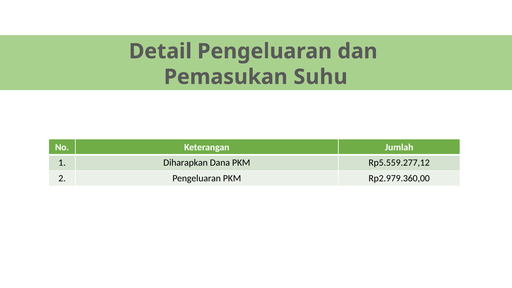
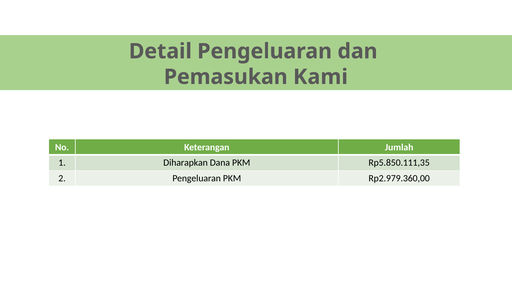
Suhu: Suhu -> Kami
Rp5.559.277,12: Rp5.559.277,12 -> Rp5.850.111,35
